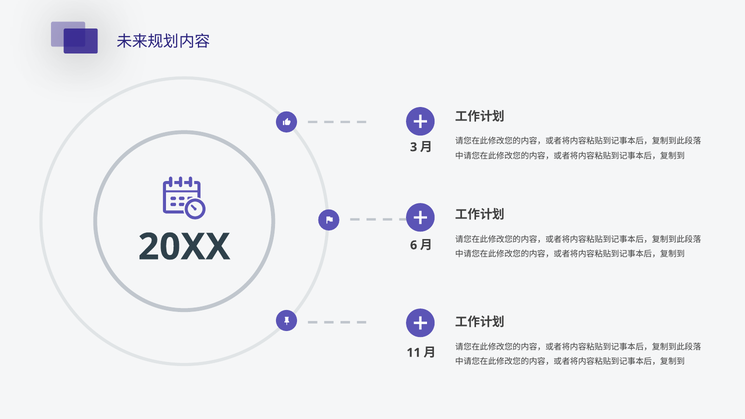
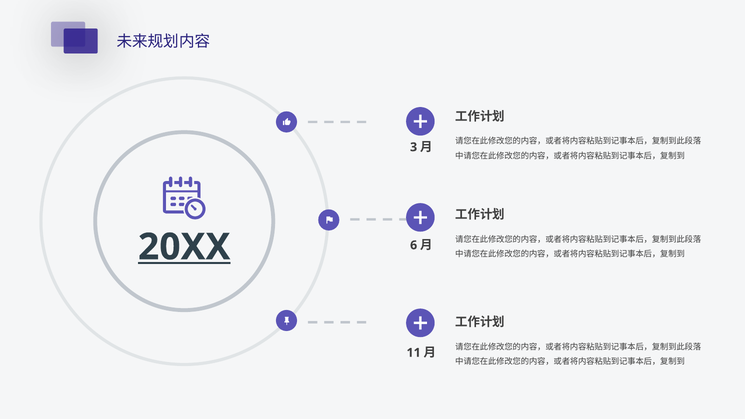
20XX underline: none -> present
